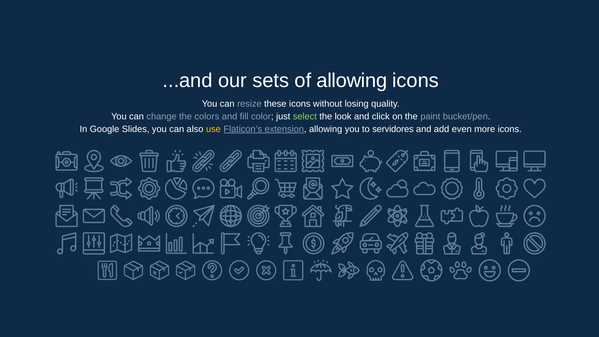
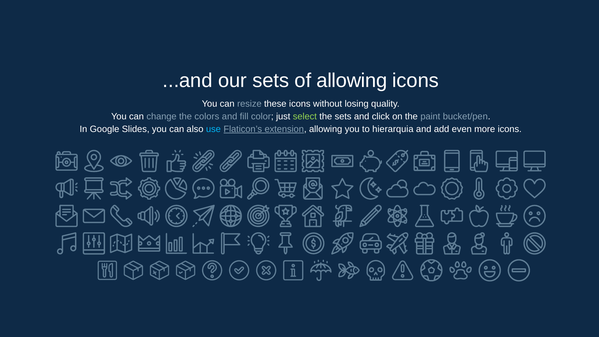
the look: look -> sets
use colour: yellow -> light blue
servidores: servidores -> hierarquia
